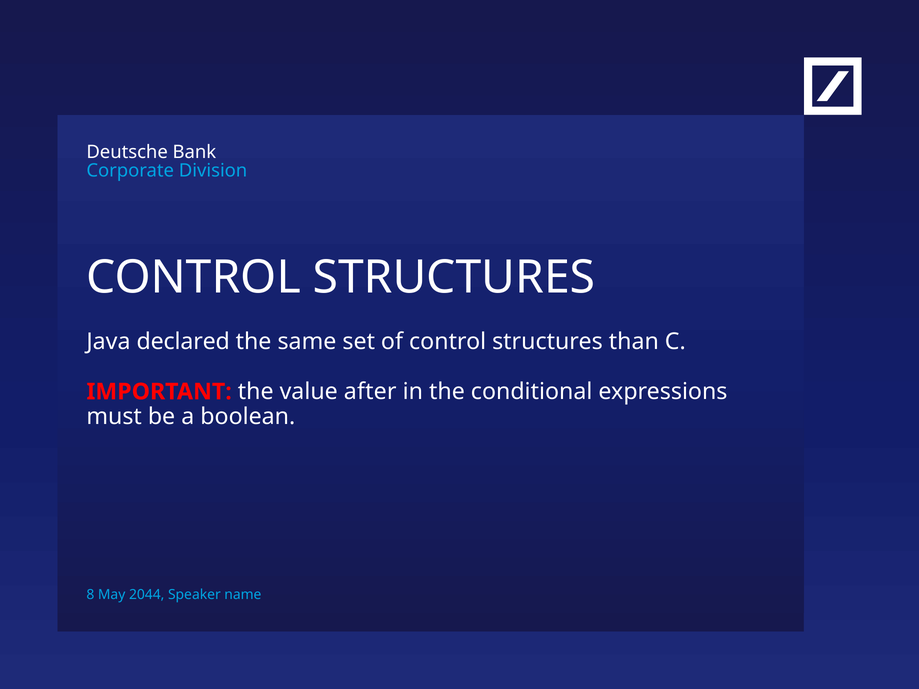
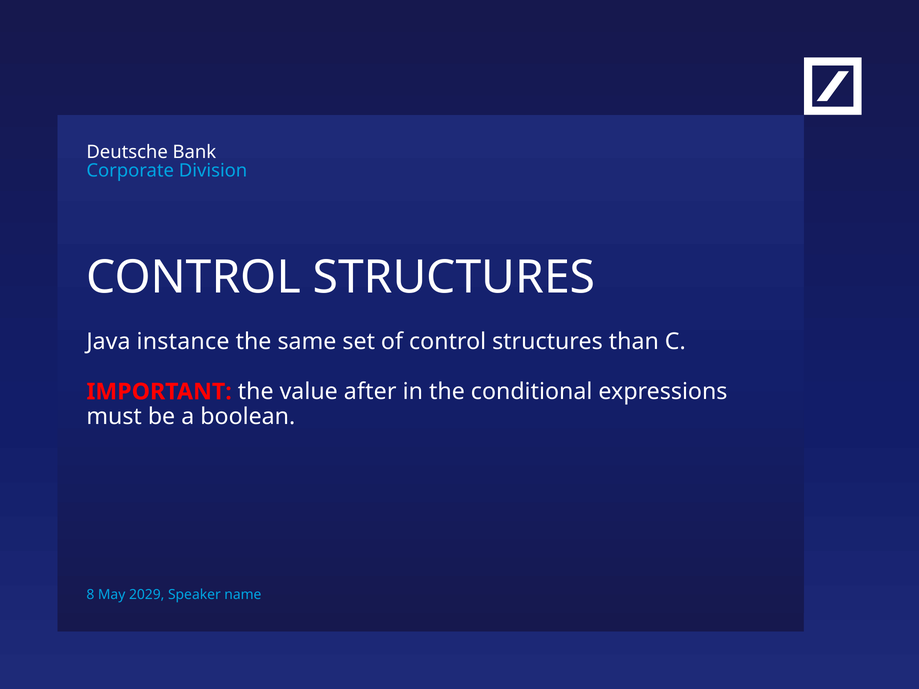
declared: declared -> instance
2044: 2044 -> 2029
